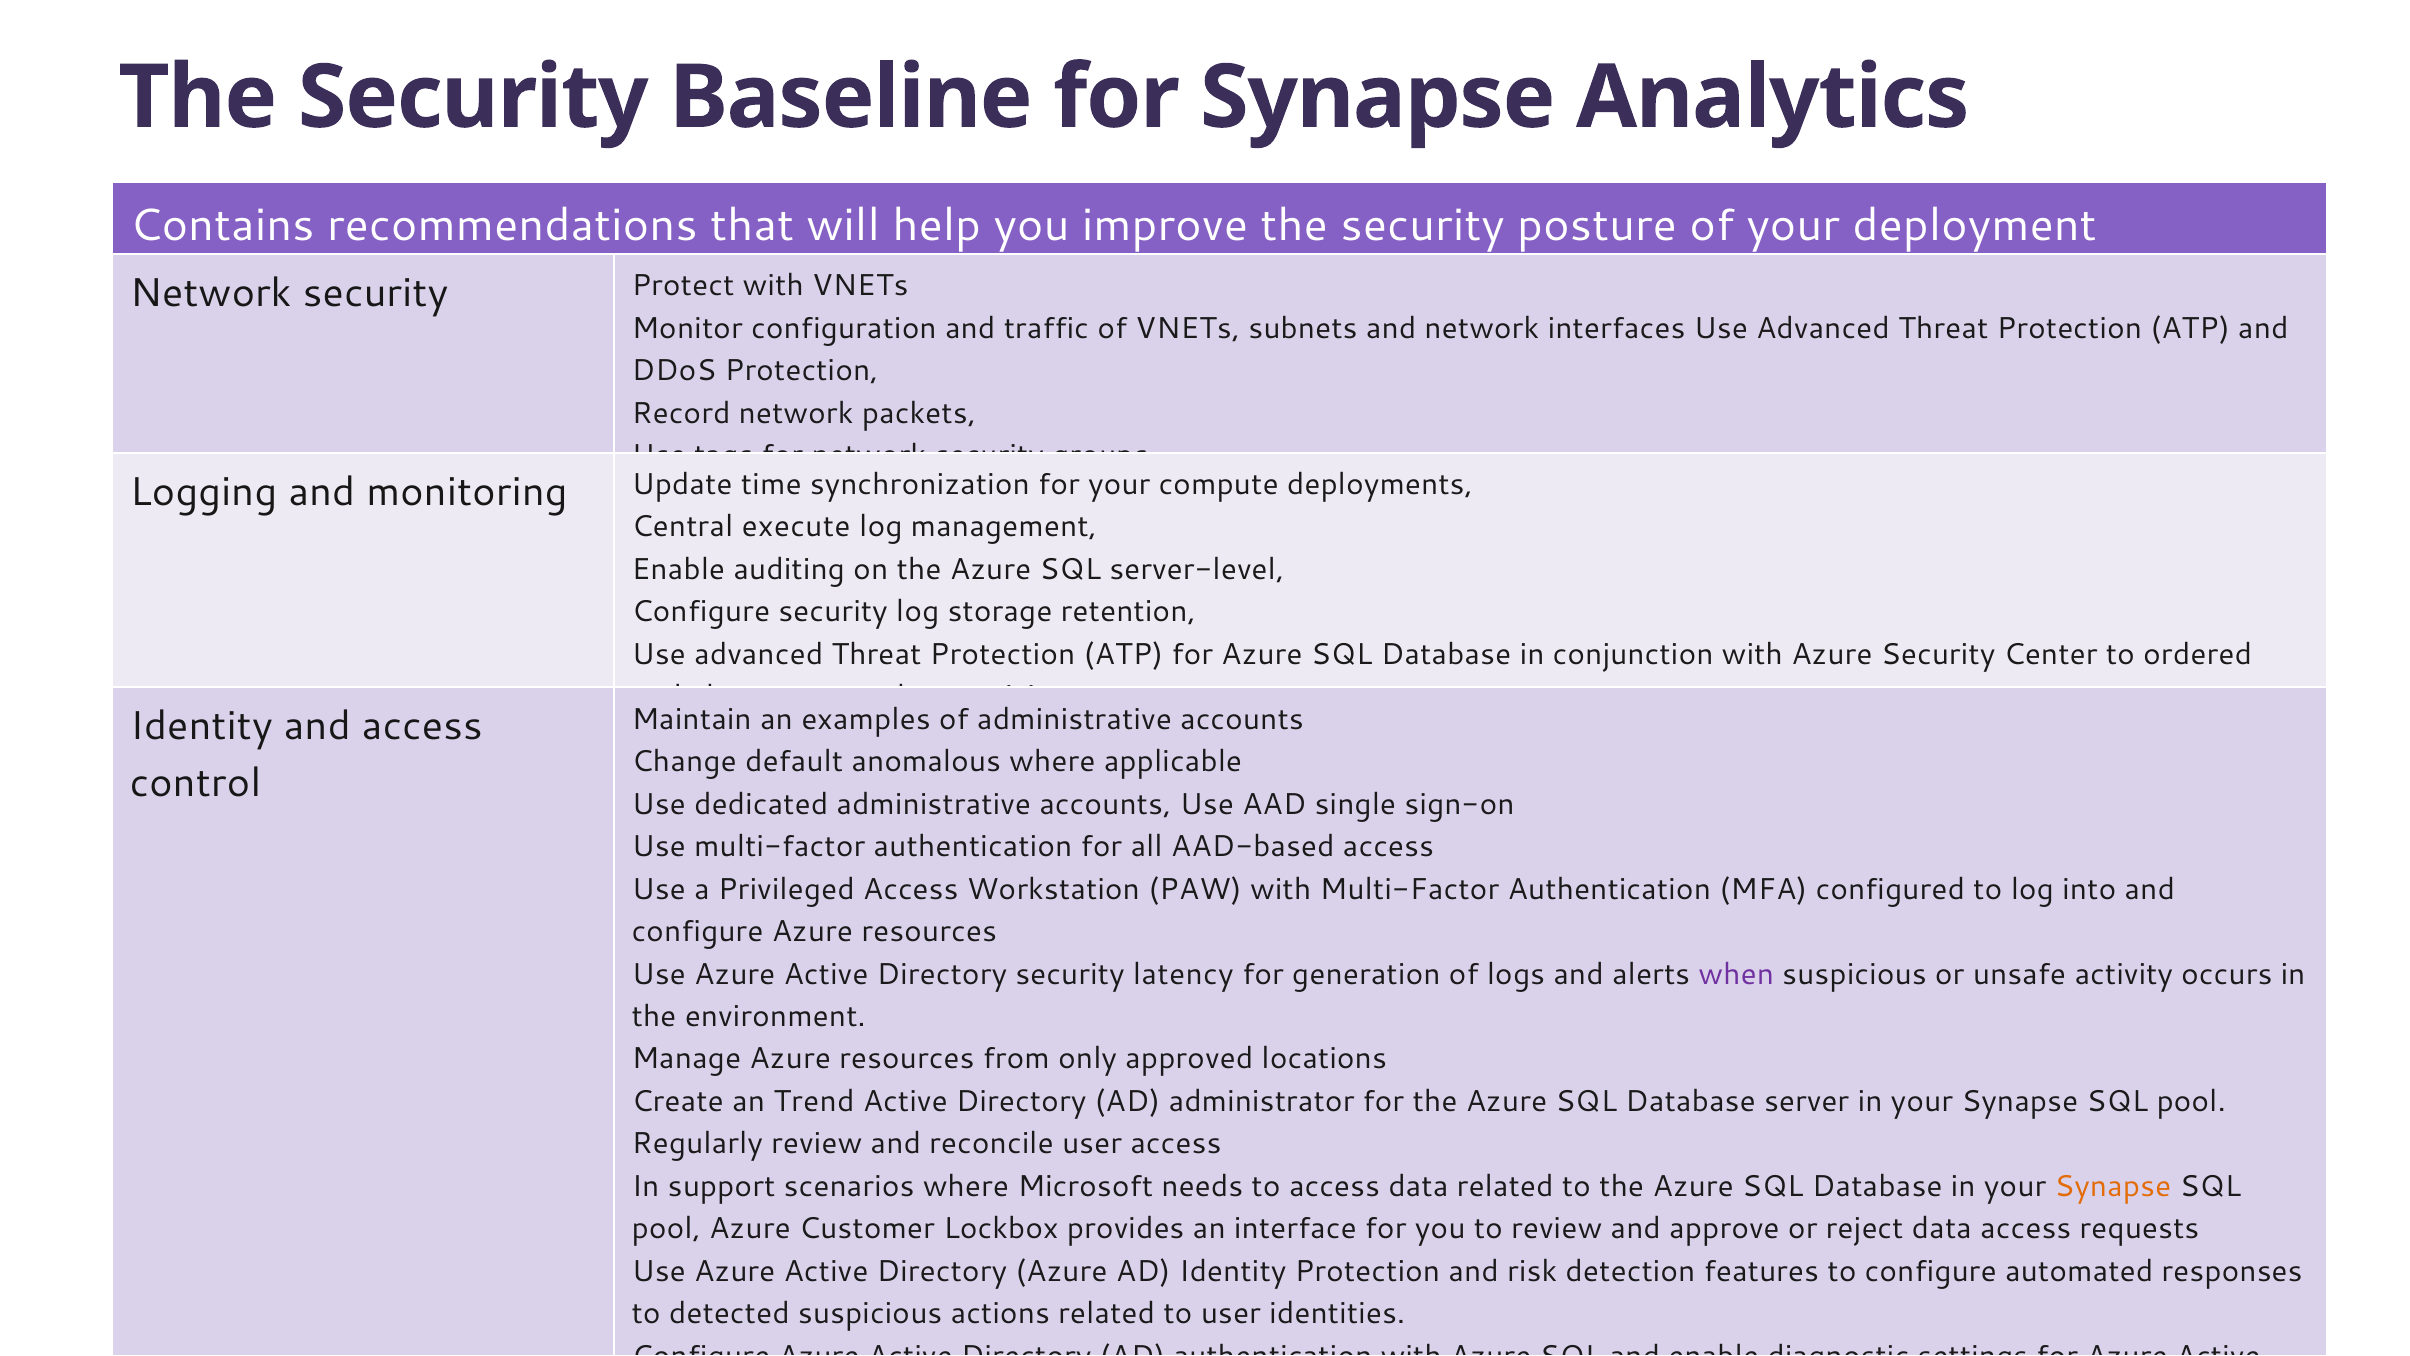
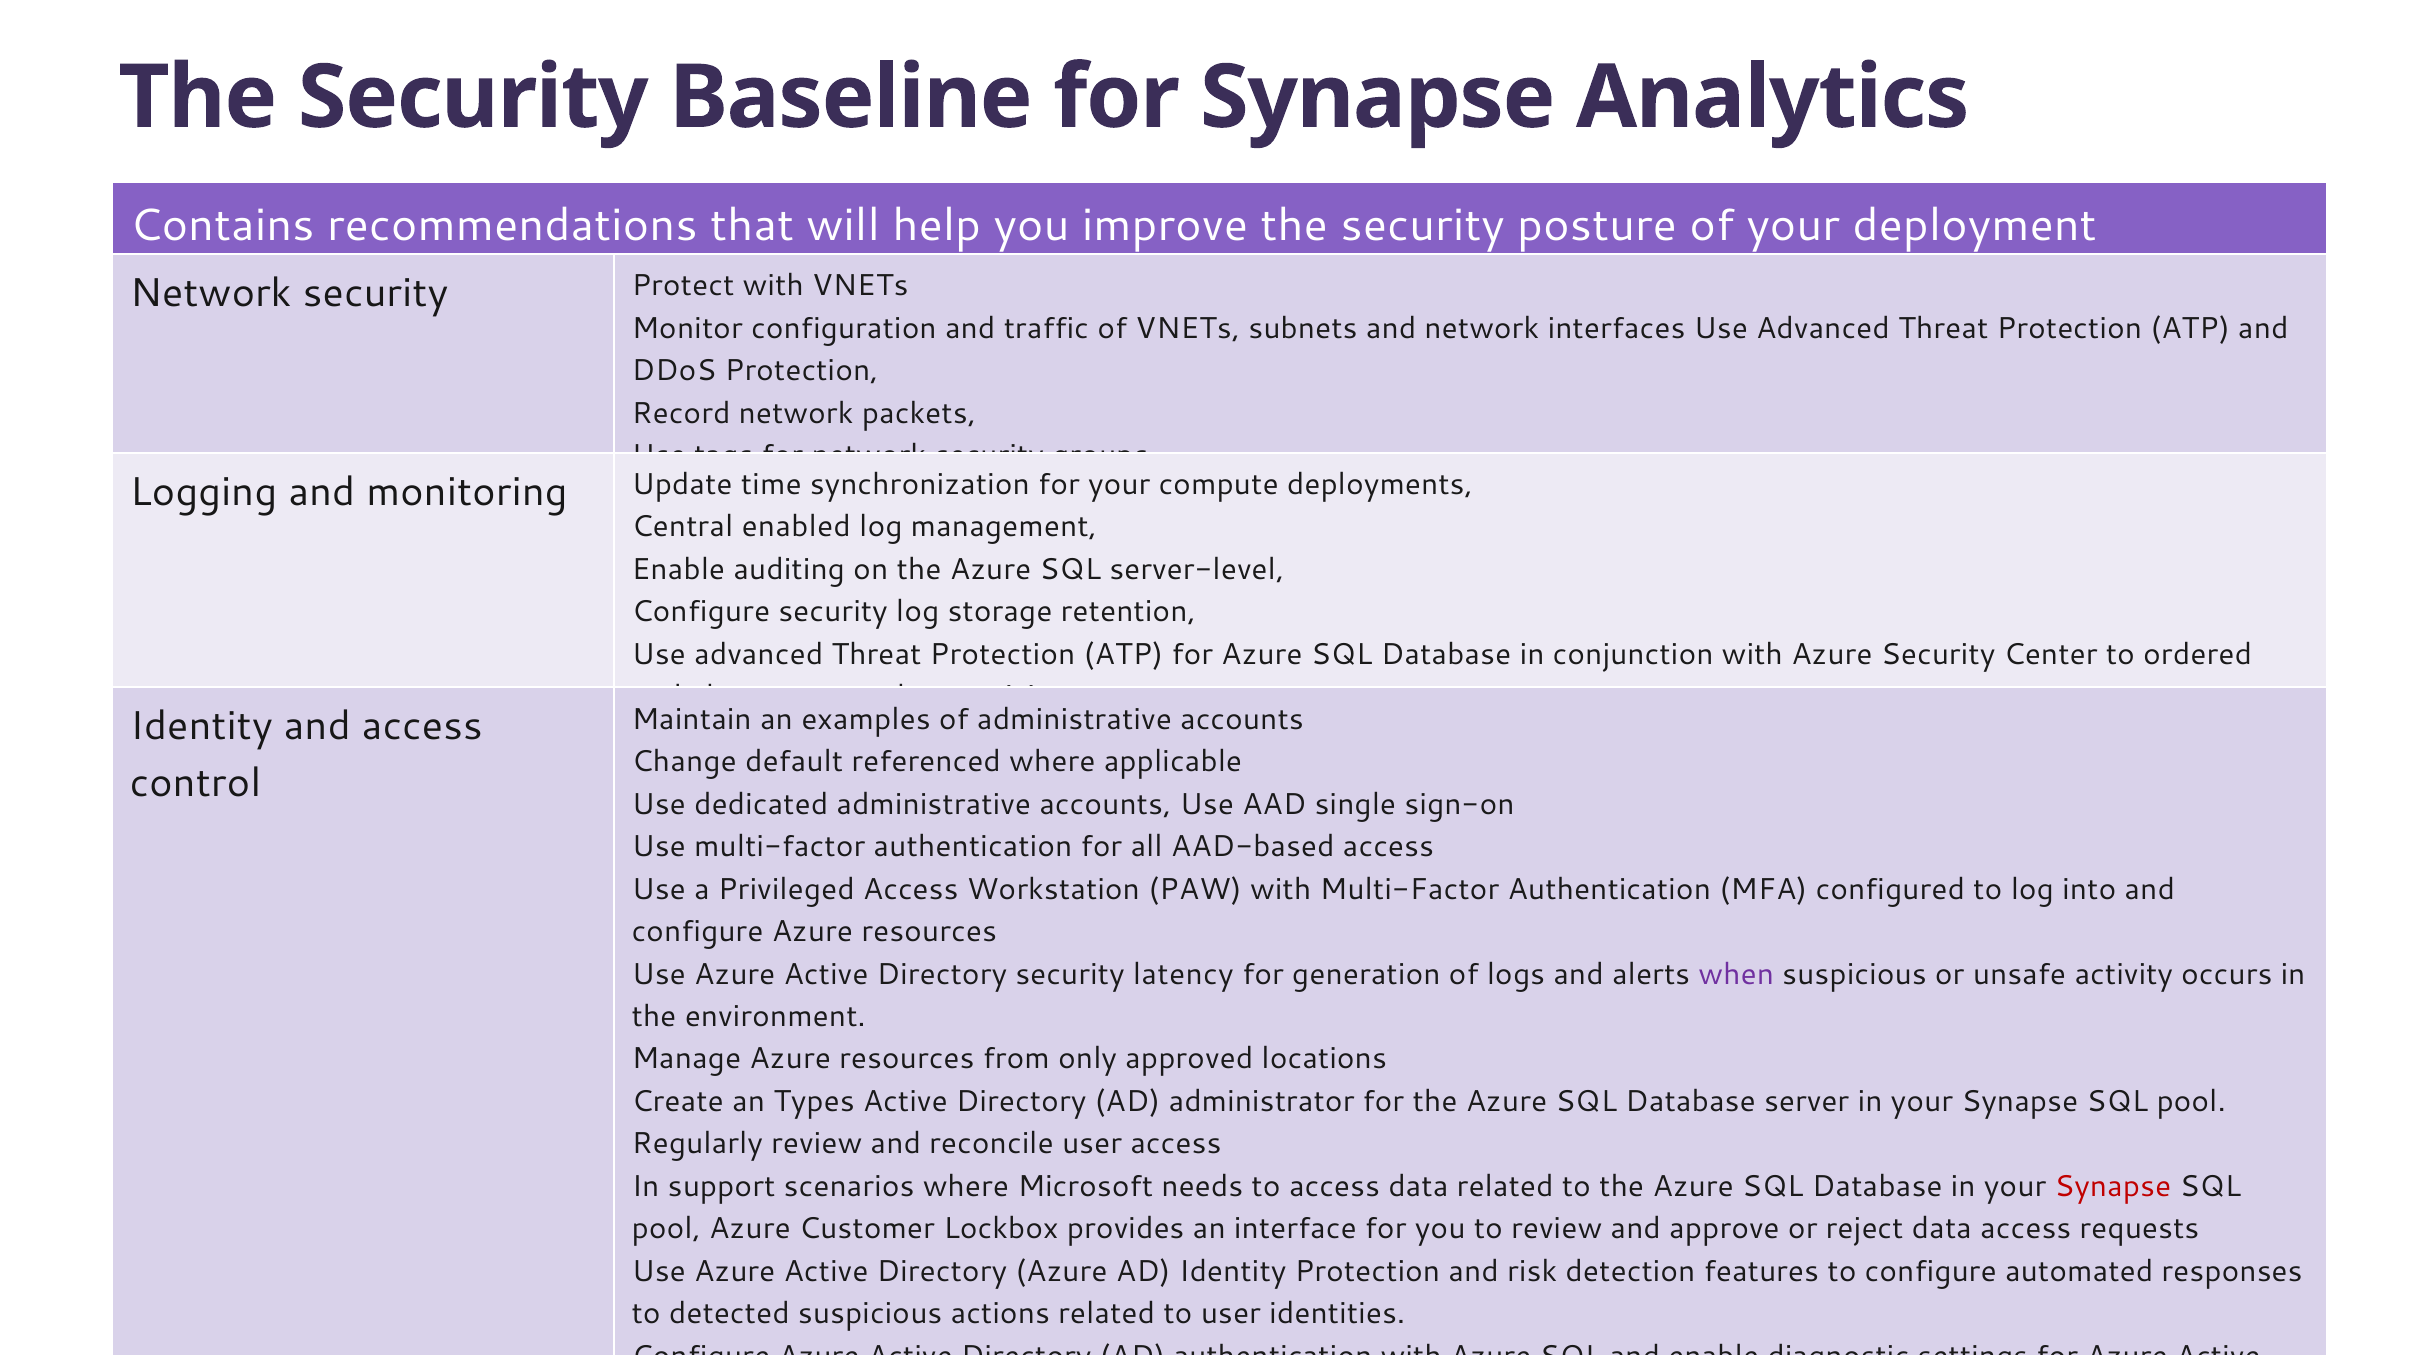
execute: execute -> enabled
default anomalous: anomalous -> referenced
Trend: Trend -> Types
Synapse at (2113, 1186) colour: orange -> red
